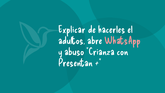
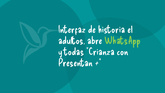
Explicar: Explicar -> Interfaz
hacerles: hacerles -> historia
WhatsApp colour: pink -> light green
abuso: abuso -> todas
